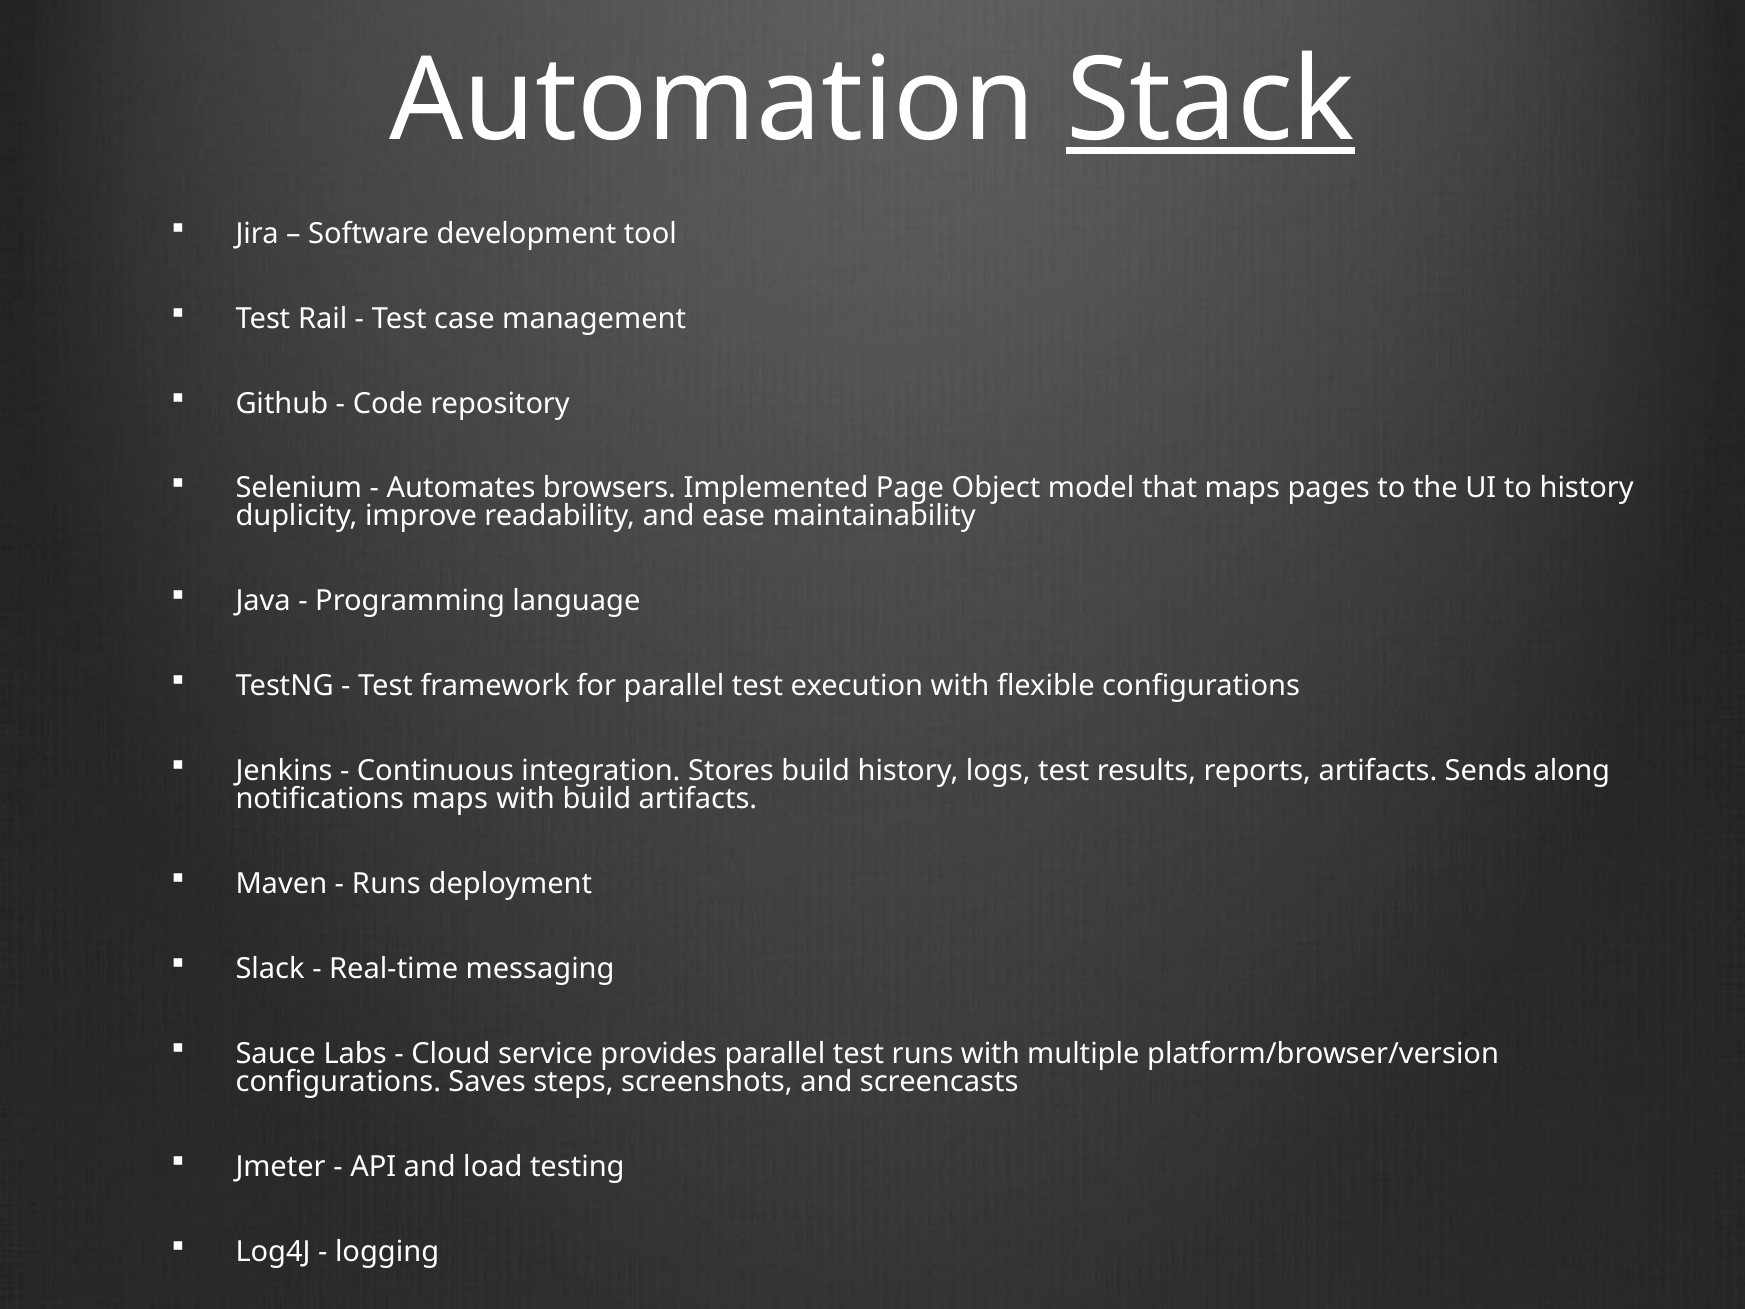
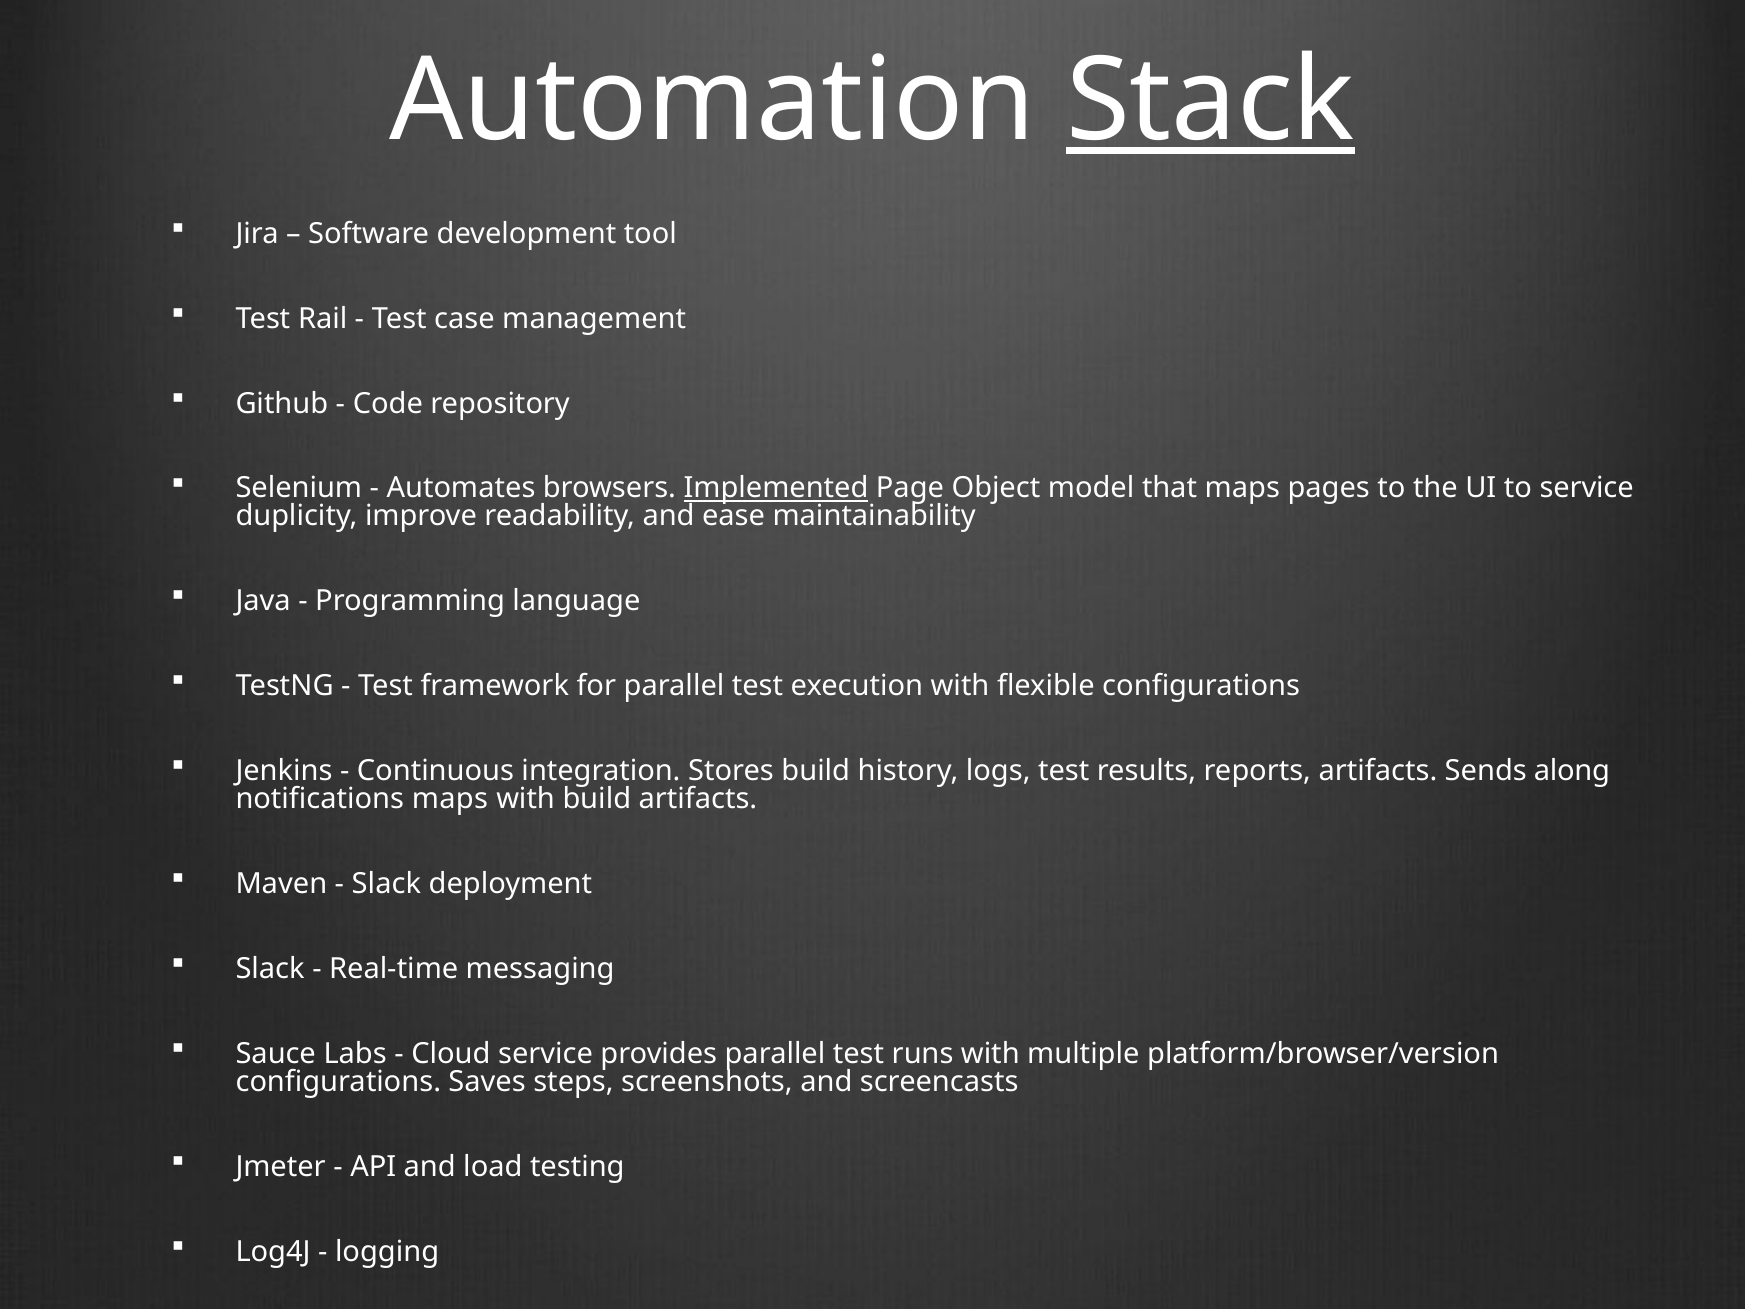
Implemented underline: none -> present
to history: history -> service
Runs at (386, 884): Runs -> Slack
